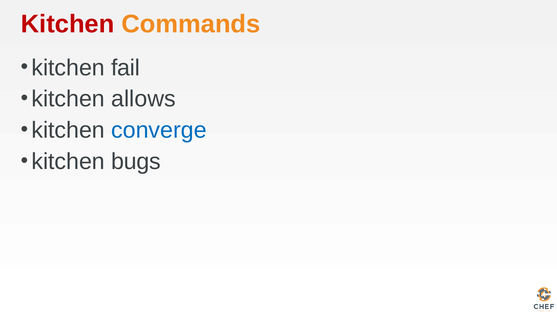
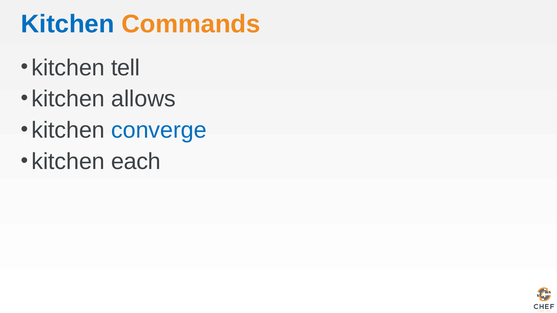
Kitchen at (68, 24) colour: red -> blue
fail: fail -> tell
bugs: bugs -> each
